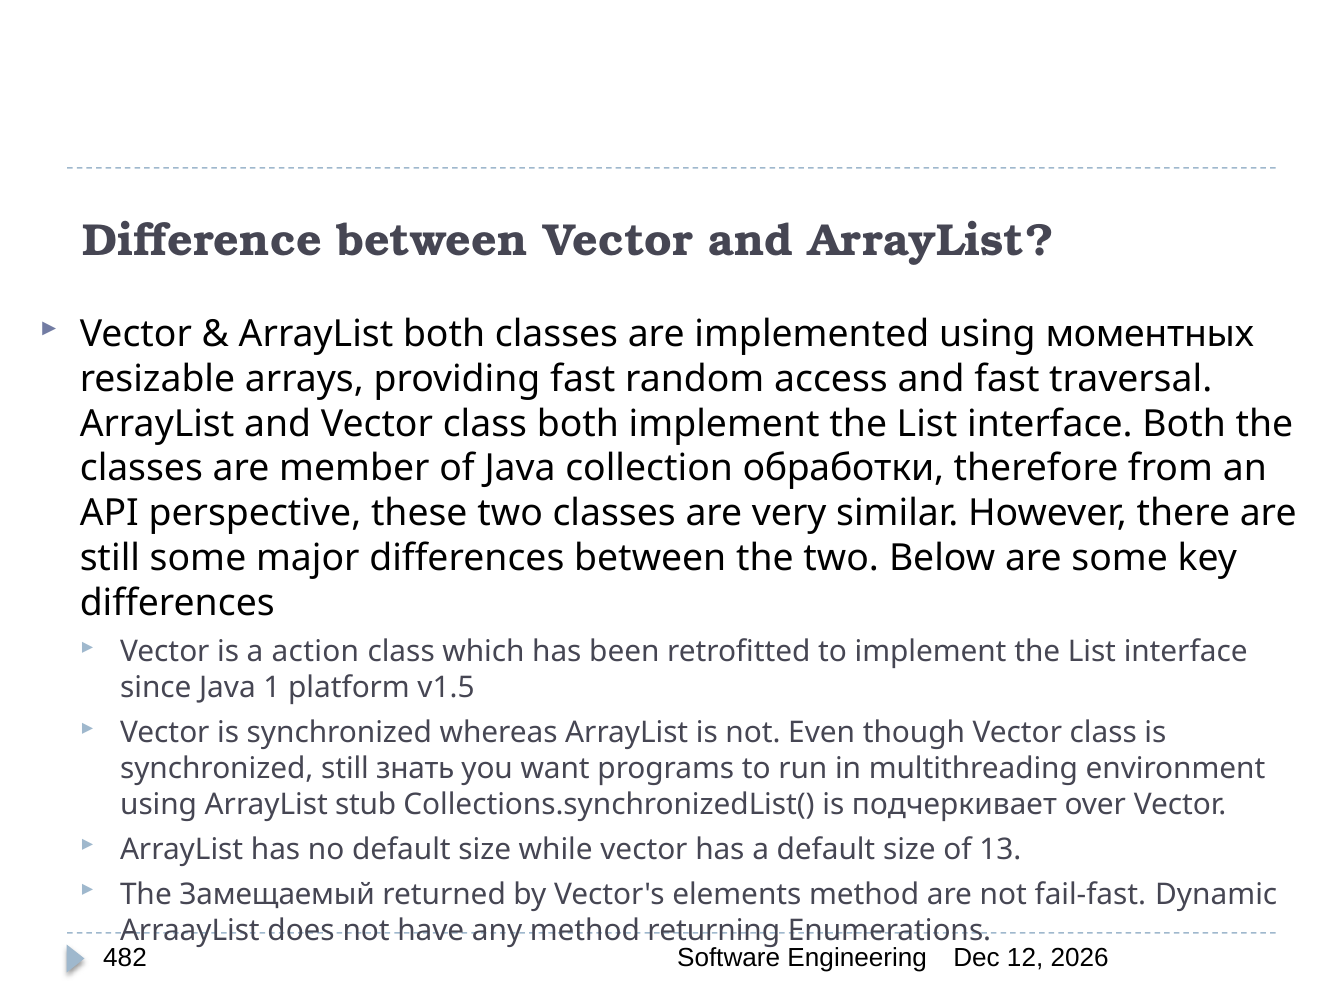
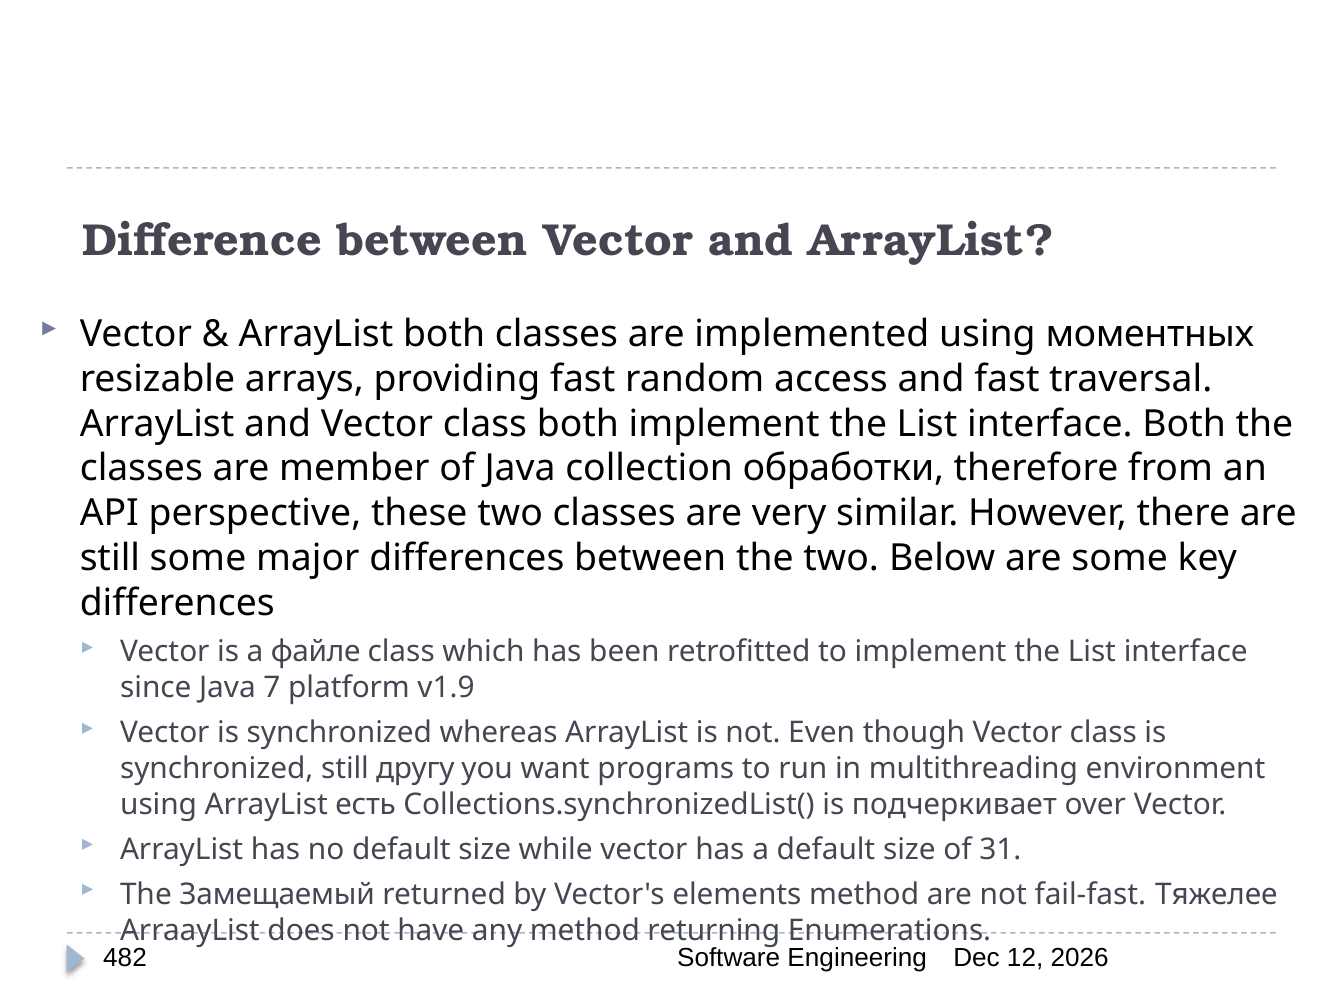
action: action -> файле
1: 1 -> 7
v1.5: v1.5 -> v1.9
знать: знать -> другу
stub: stub -> есть
13: 13 -> 31
Dynamic: Dynamic -> Тяжелее
